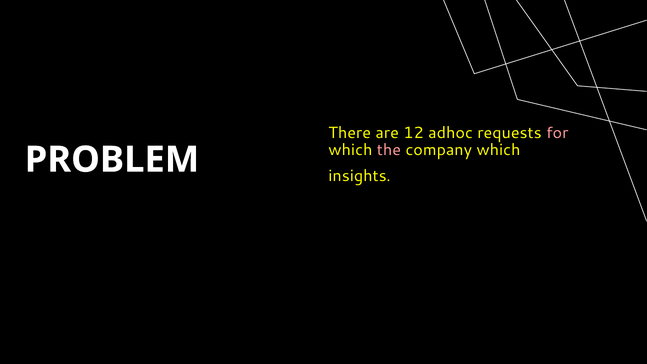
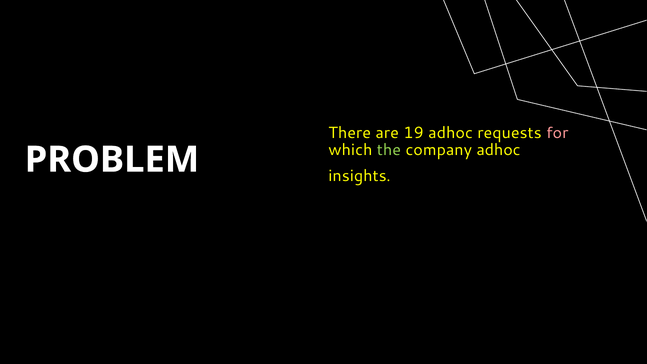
12: 12 -> 19
the colour: pink -> light green
company which: which -> adhoc
